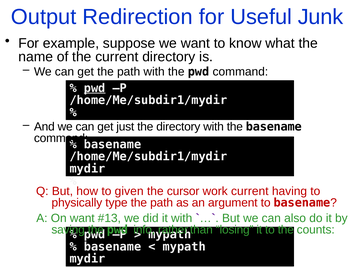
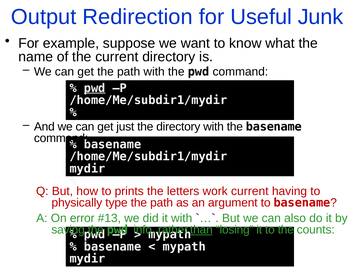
given: given -> prints
cursor: cursor -> letters
On want: want -> error
than underline: none -> present
